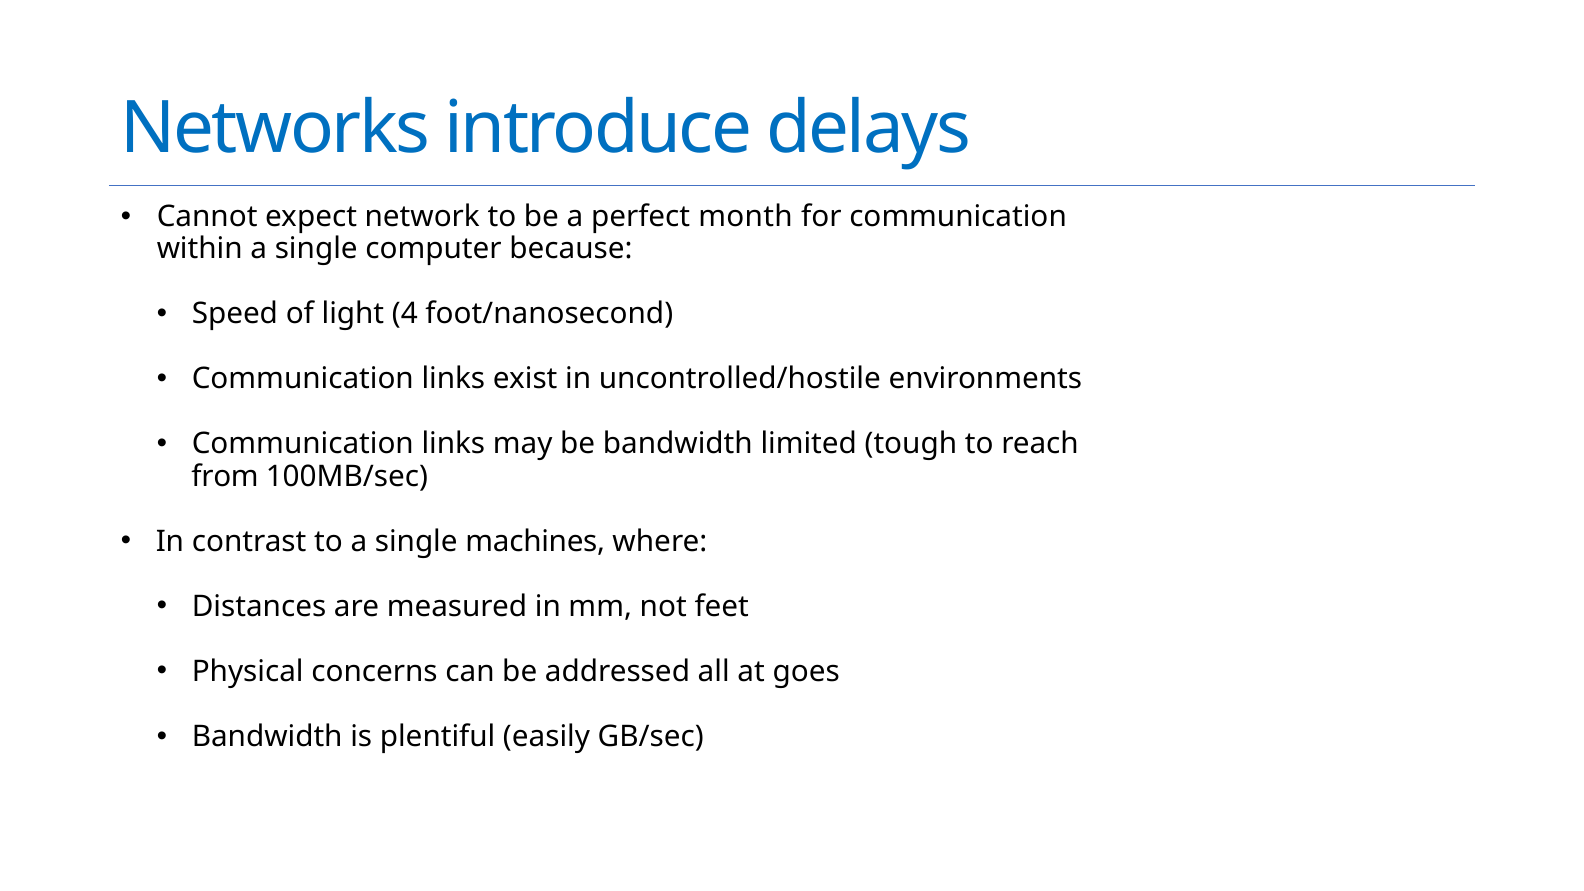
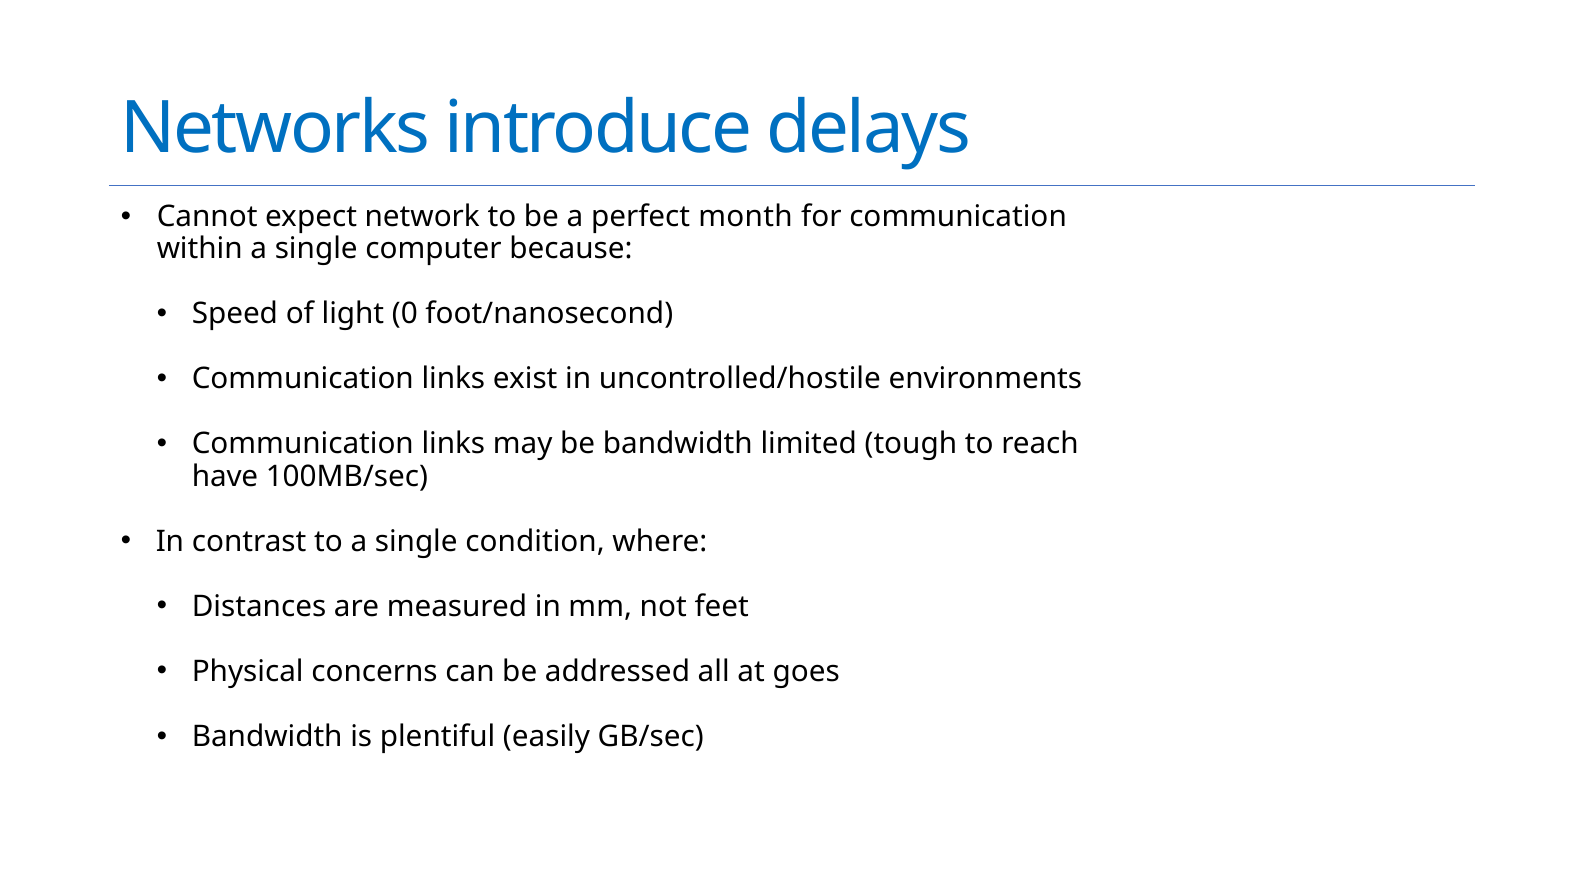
4: 4 -> 0
from: from -> have
machines: machines -> condition
